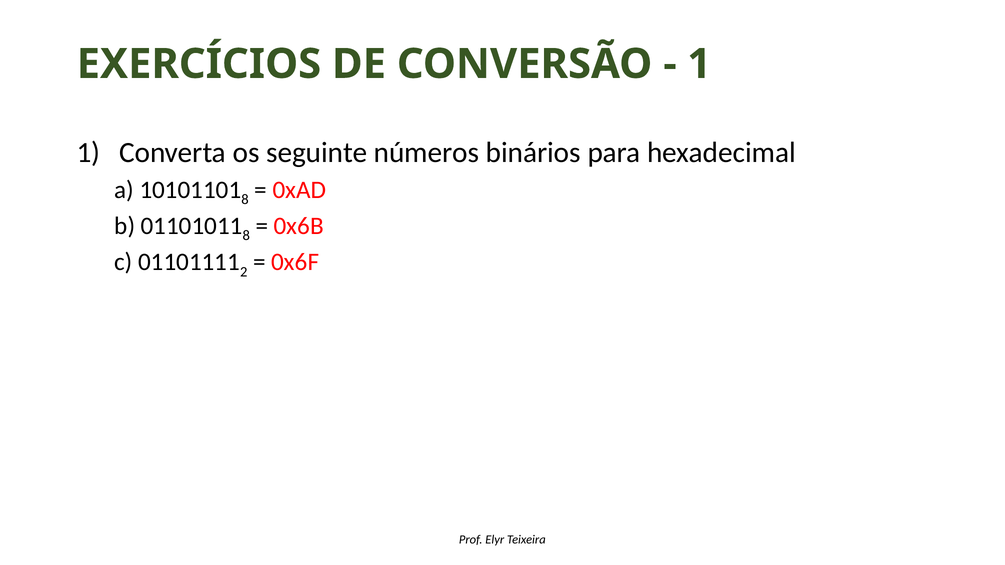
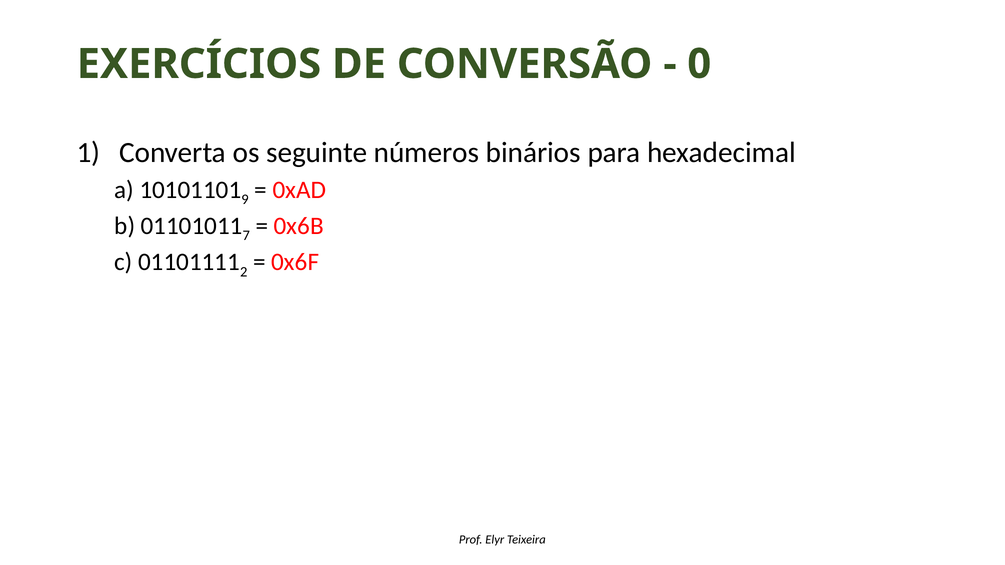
1 at (699, 64): 1 -> 0
8 at (245, 200): 8 -> 9
8 at (246, 236): 8 -> 7
